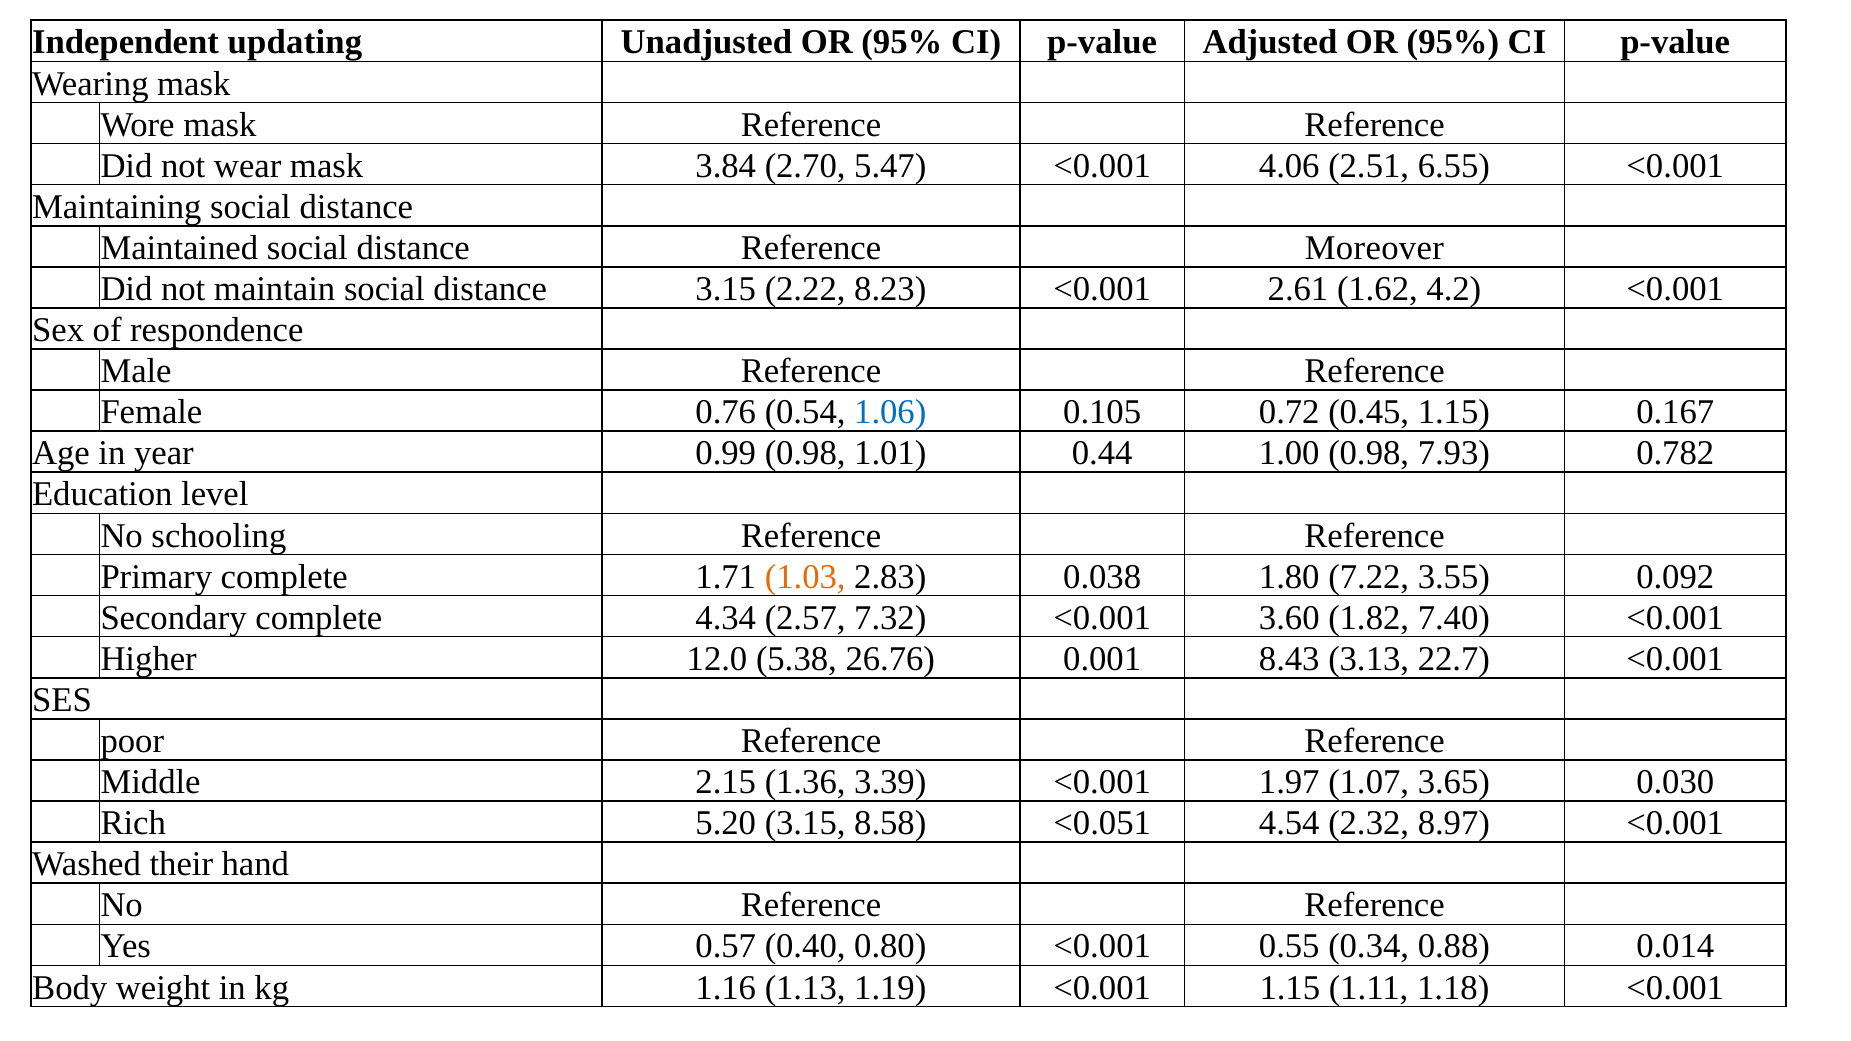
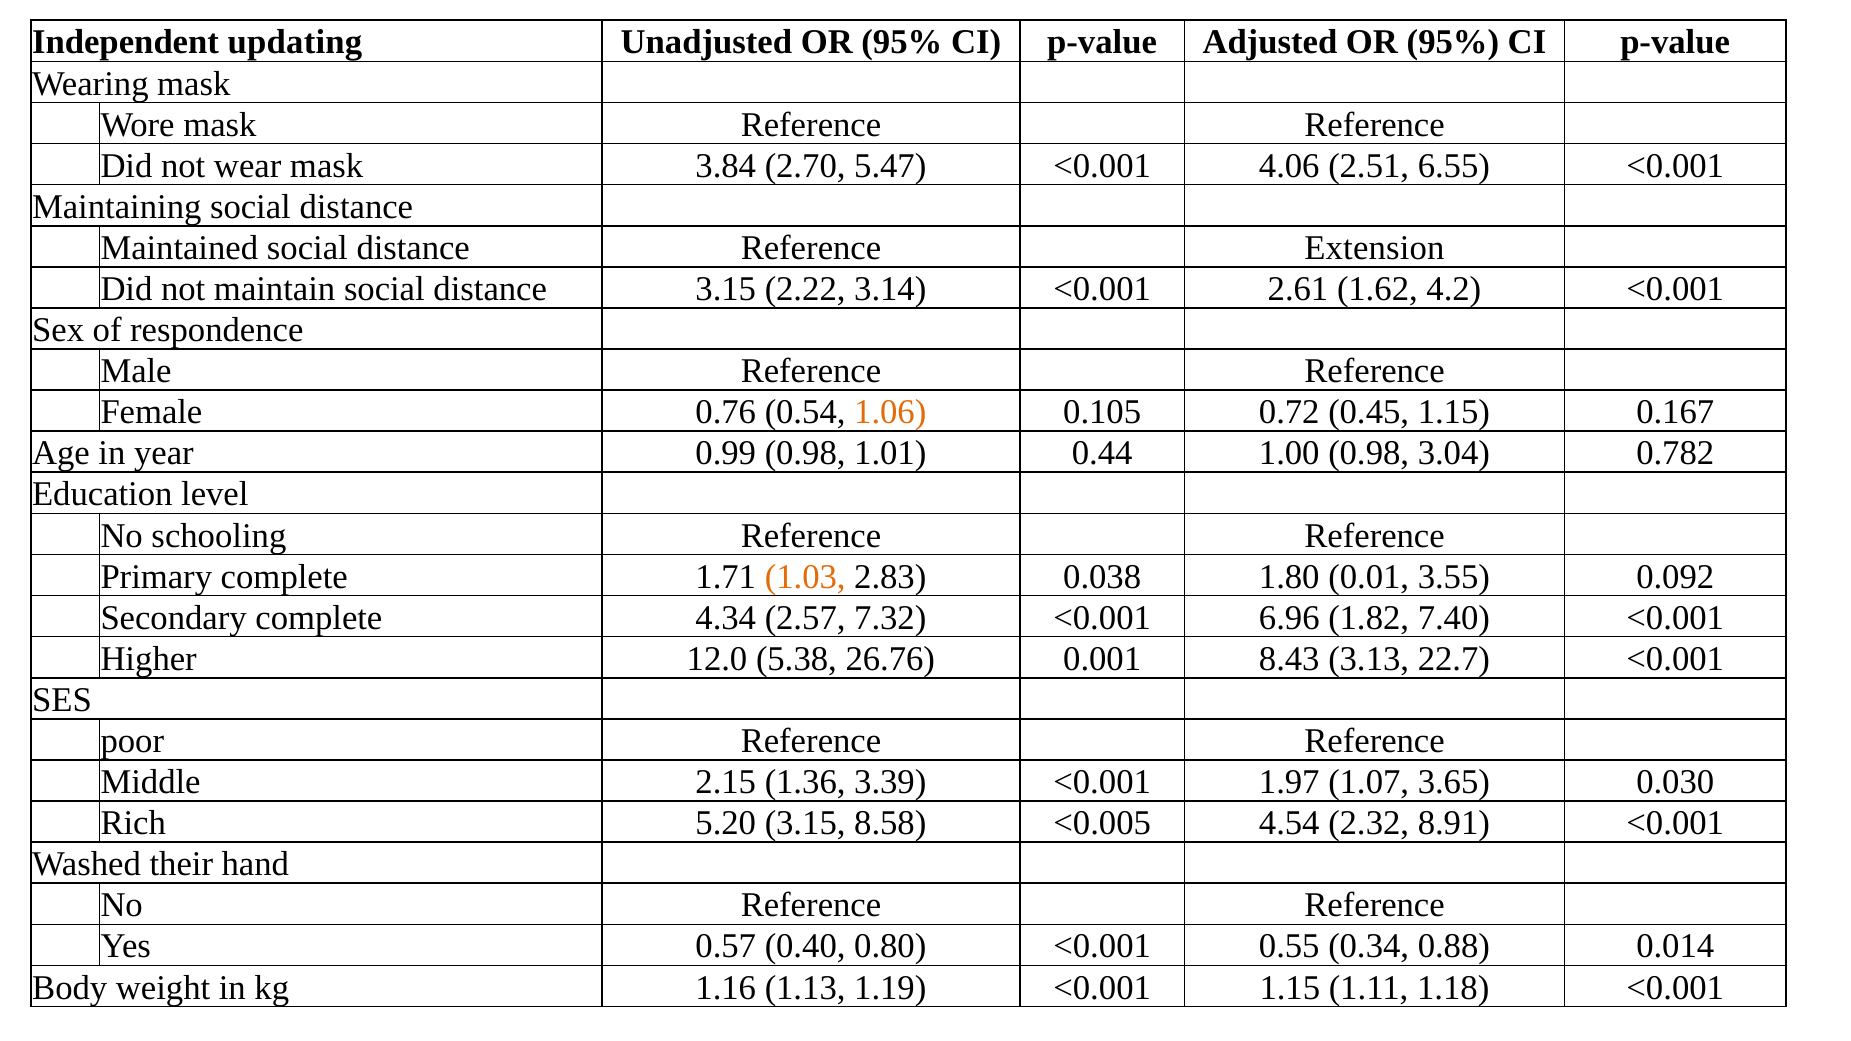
Moreover: Moreover -> Extension
8.23: 8.23 -> 3.14
1.06 colour: blue -> orange
7.93: 7.93 -> 3.04
7.22: 7.22 -> 0.01
3.60: 3.60 -> 6.96
<0.051: <0.051 -> <0.005
8.97: 8.97 -> 8.91
